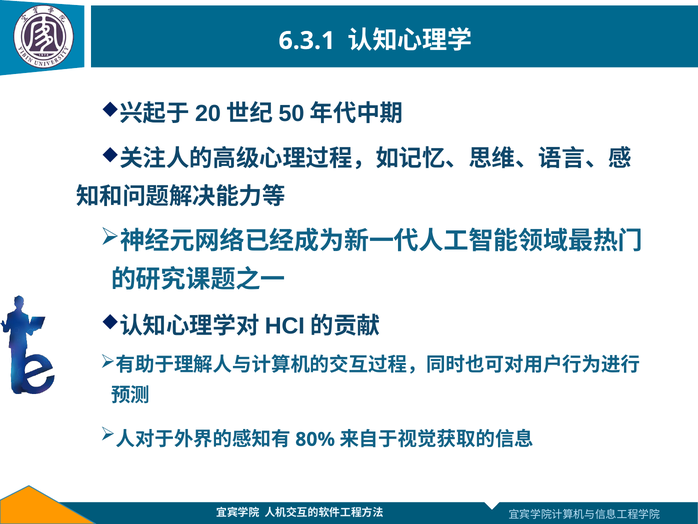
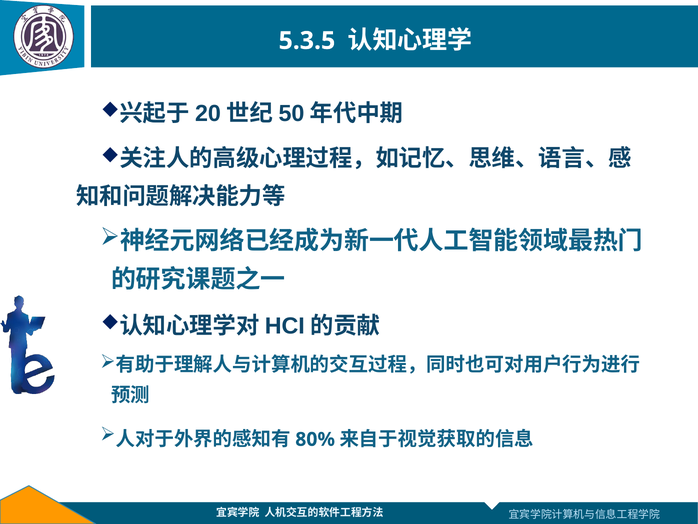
6.3.1: 6.3.1 -> 5.3.5
